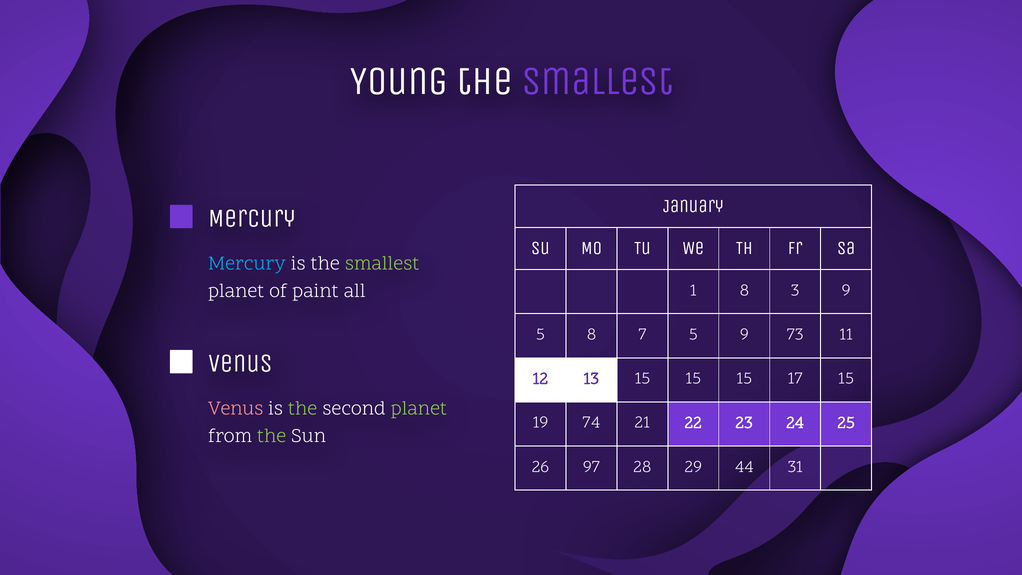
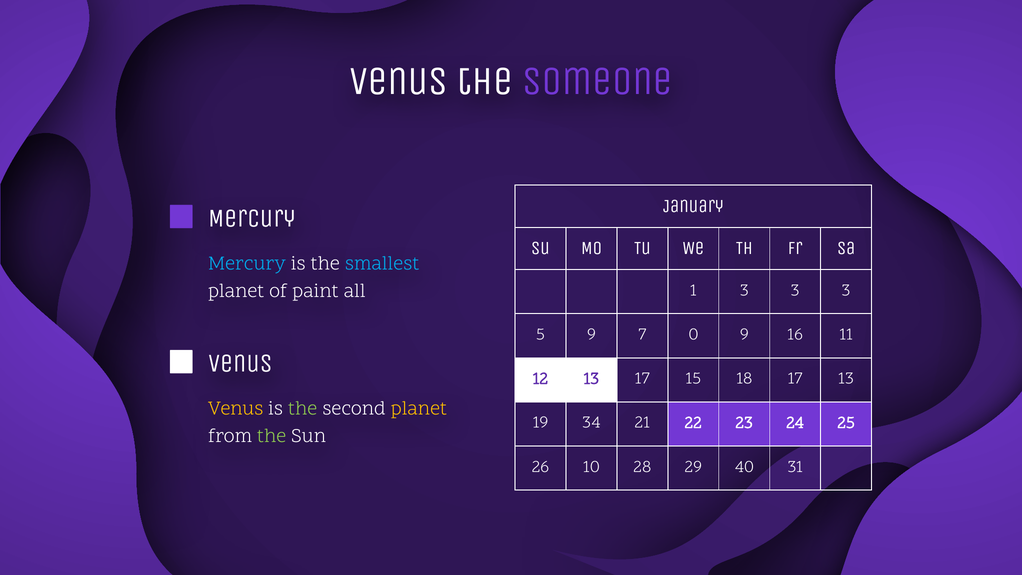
Young at (399, 81): Young -> Venus
smallest at (598, 81): smallest -> someone
smallest at (382, 263) colour: light green -> light blue
1 8: 8 -> 3
9 at (846, 290): 9 -> 3
5 8: 8 -> 9
7 5: 5 -> 0
73: 73 -> 16
13 15: 15 -> 17
15 at (744, 378): 15 -> 18
17 15: 15 -> 13
Venus at (236, 408) colour: pink -> yellow
planet at (419, 408) colour: light green -> yellow
74: 74 -> 34
97: 97 -> 10
44: 44 -> 40
